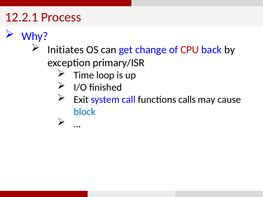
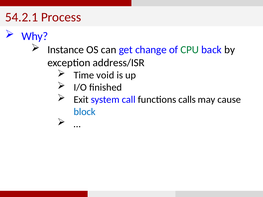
12.2.1: 12.2.1 -> 54.2.1
Initiates: Initiates -> Instance
CPU colour: red -> green
primary/ISR: primary/ISR -> address/ISR
loop: loop -> void
